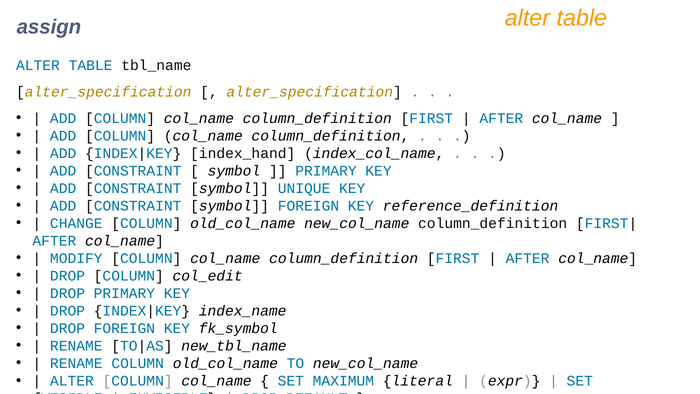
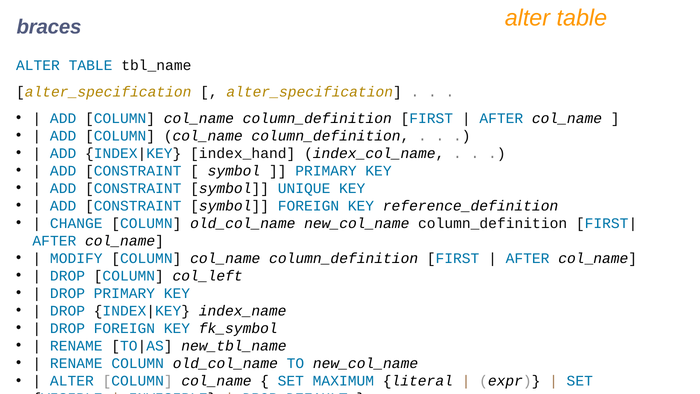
assign: assign -> braces
col_edit: col_edit -> col_left
